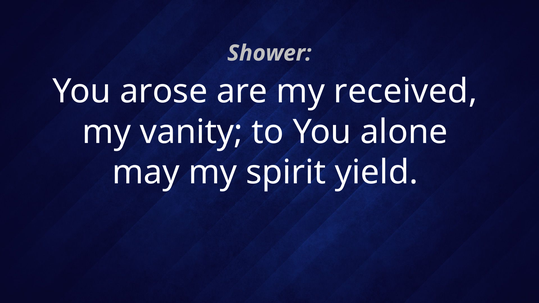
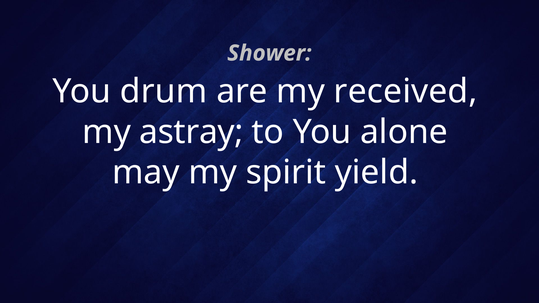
arose: arose -> drum
vanity: vanity -> astray
